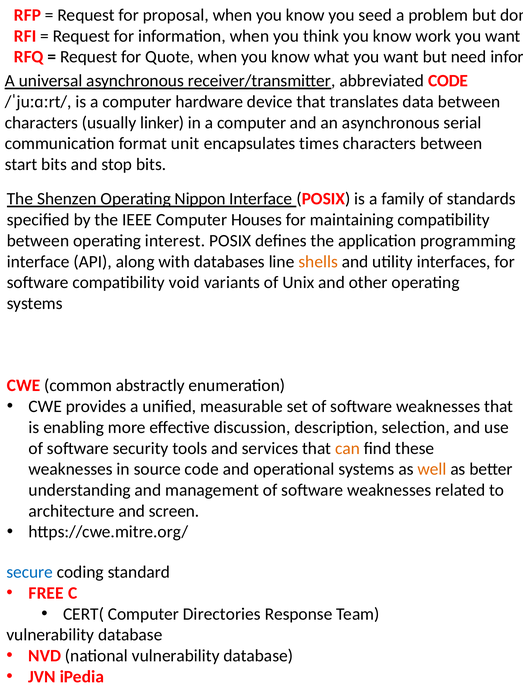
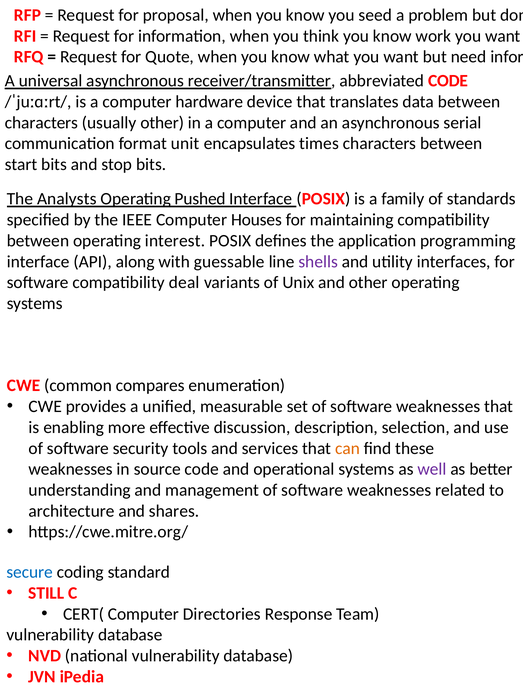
usually linker: linker -> other
Shenzen: Shenzen -> Analysts
Nippon: Nippon -> Pushed
databases: databases -> guessable
shells colour: orange -> purple
void: void -> deal
abstractly: abstractly -> compares
well colour: orange -> purple
screen: screen -> shares
FREE: FREE -> STILL
